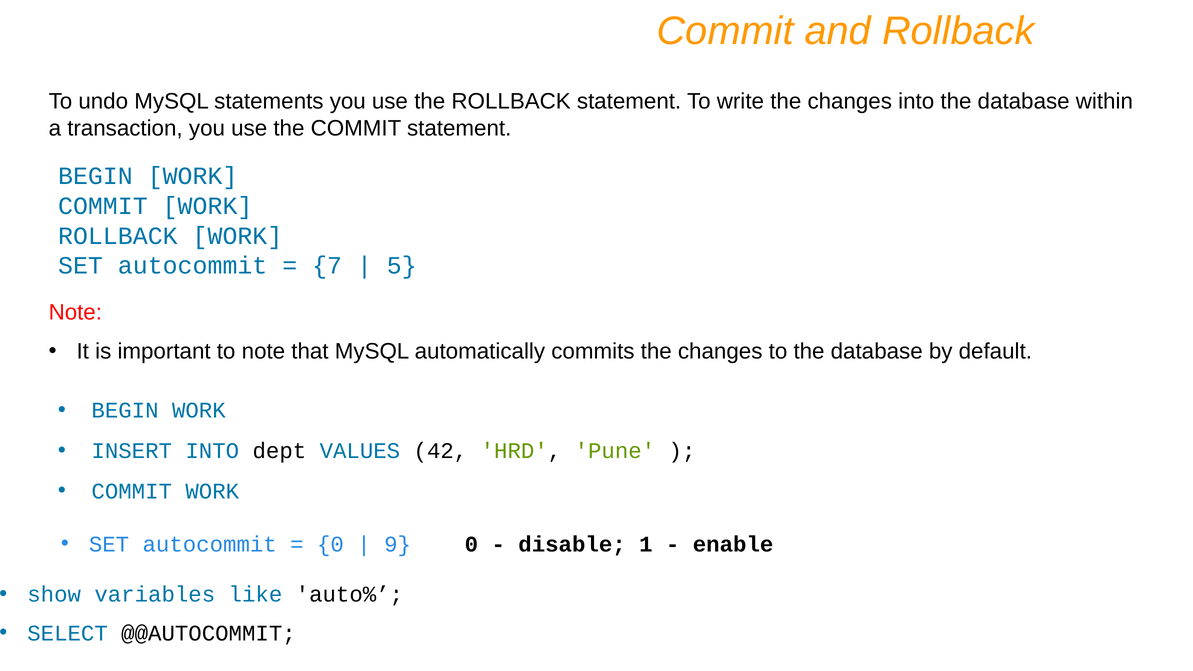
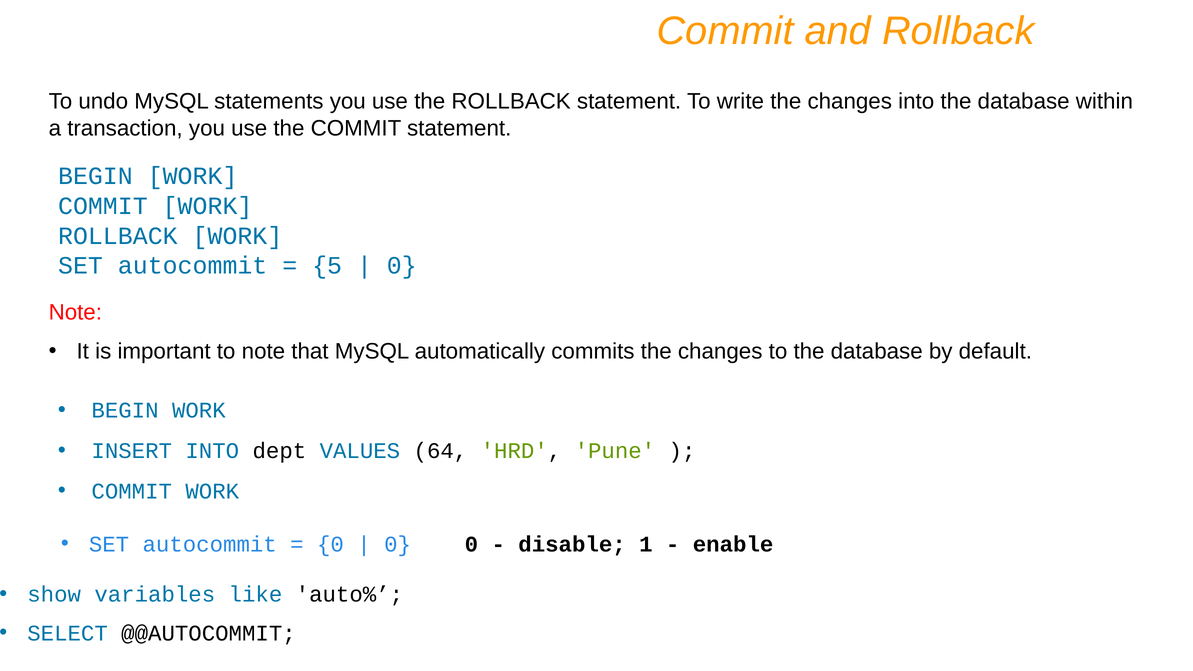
7: 7 -> 5
5 at (402, 266): 5 -> 0
42: 42 -> 64
9 at (398, 544): 9 -> 0
